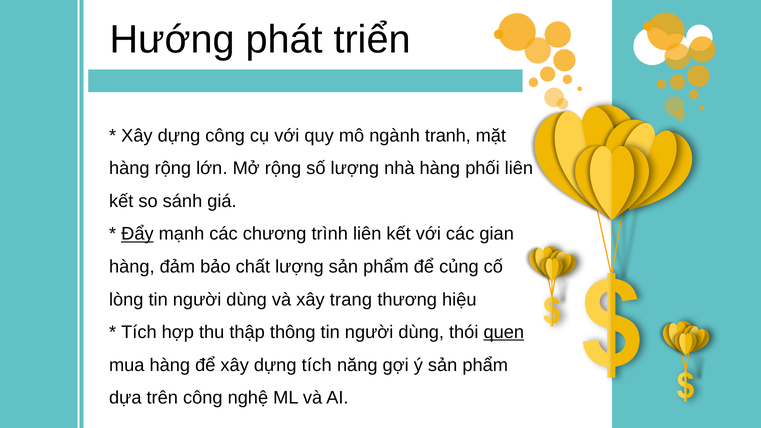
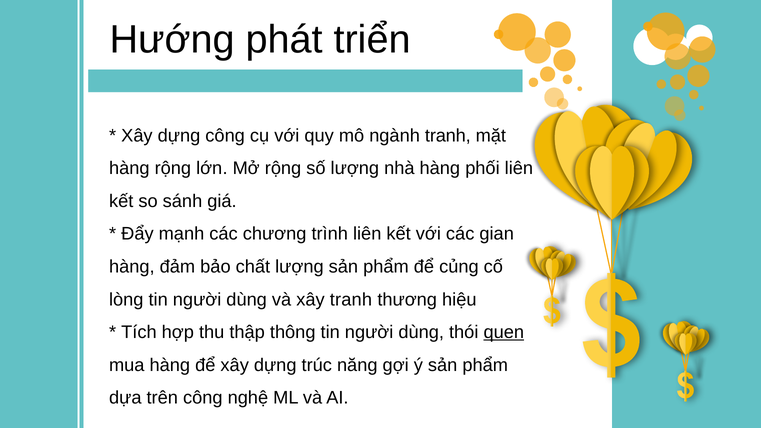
Đẩy underline: present -> none
xây trang: trang -> tranh
dựng tích: tích -> trúc
